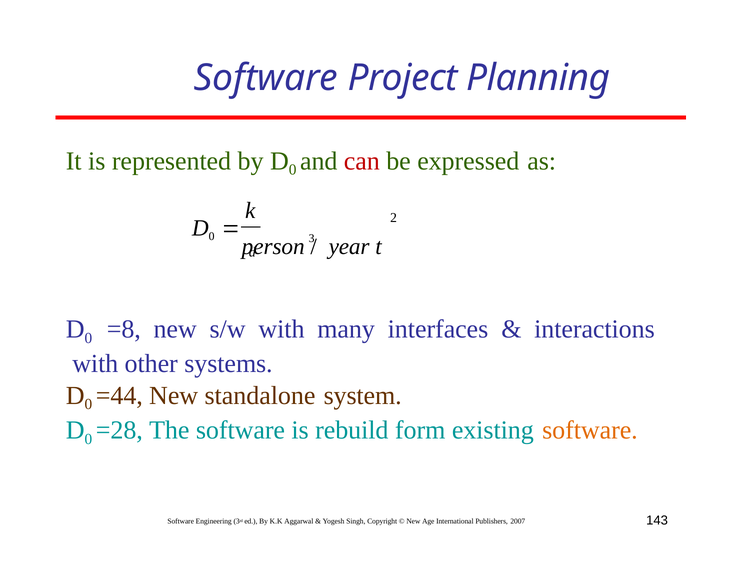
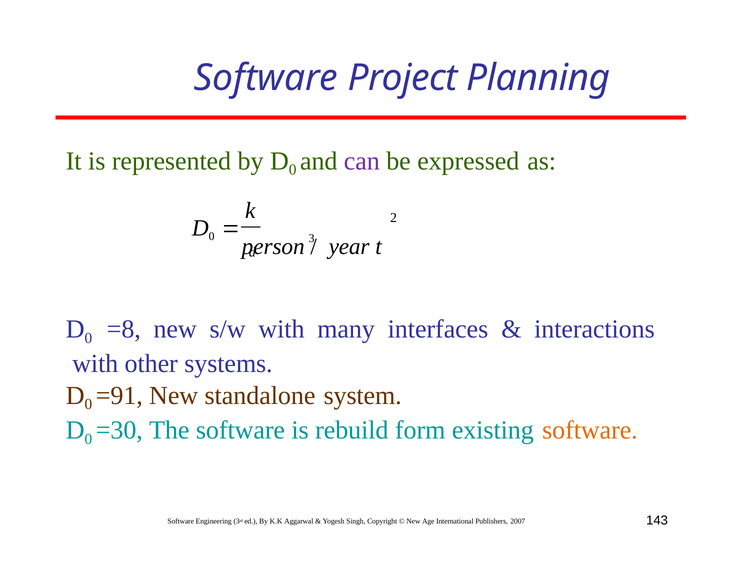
can colour: red -> purple
=44: =44 -> =91
=28: =28 -> =30
